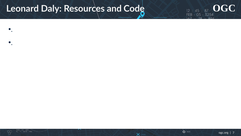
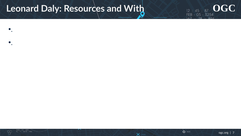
Code: Code -> With
